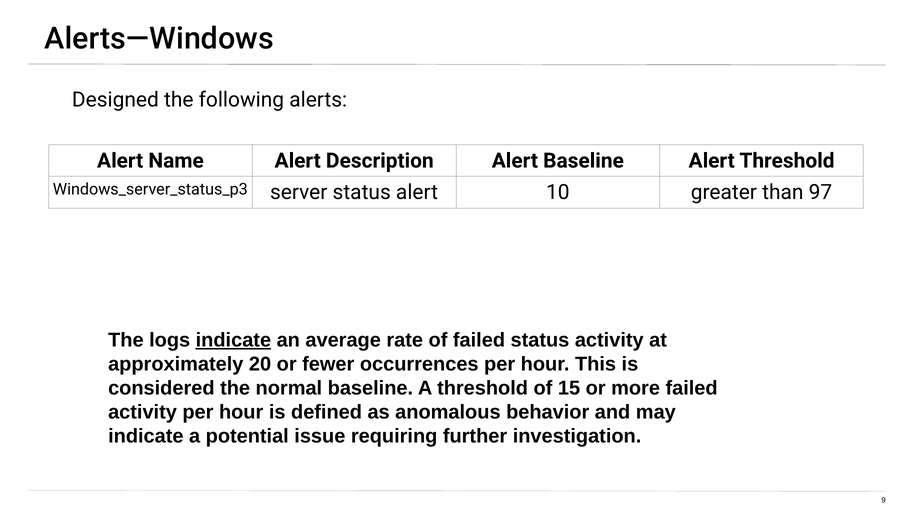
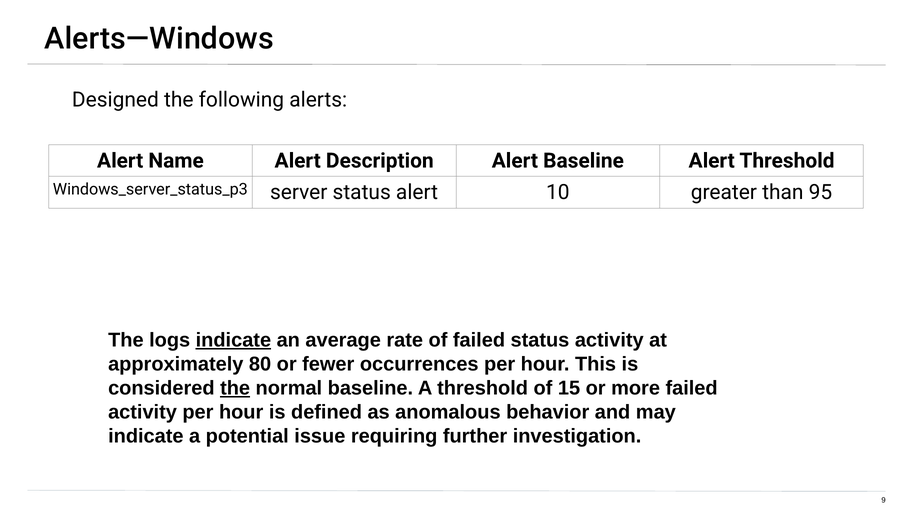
97: 97 -> 95
20: 20 -> 80
the at (235, 388) underline: none -> present
